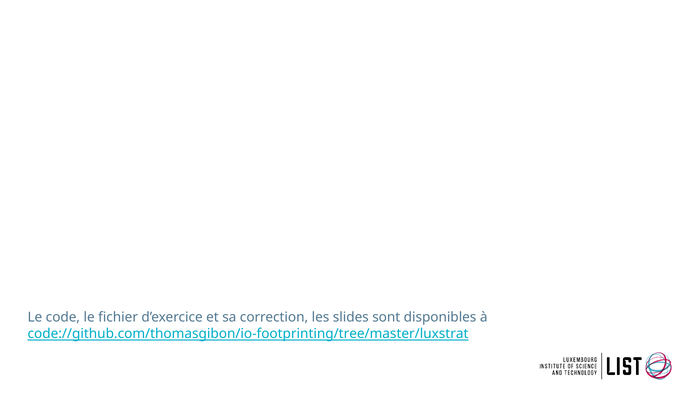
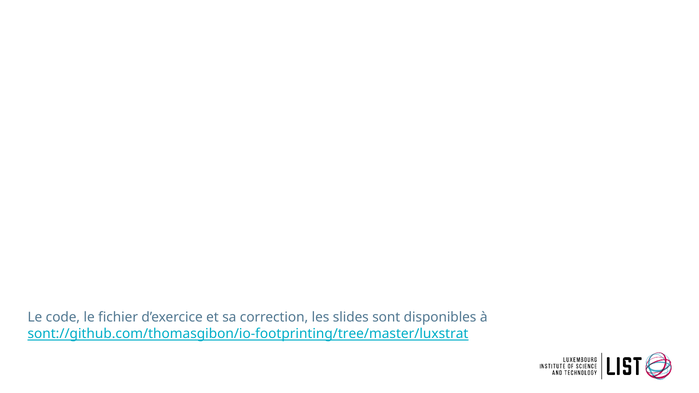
code://github.com/thomasgibon/io-footprinting/tree/master/luxstrat: code://github.com/thomasgibon/io-footprinting/tree/master/luxstrat -> sont://github.com/thomasgibon/io-footprinting/tree/master/luxstrat
